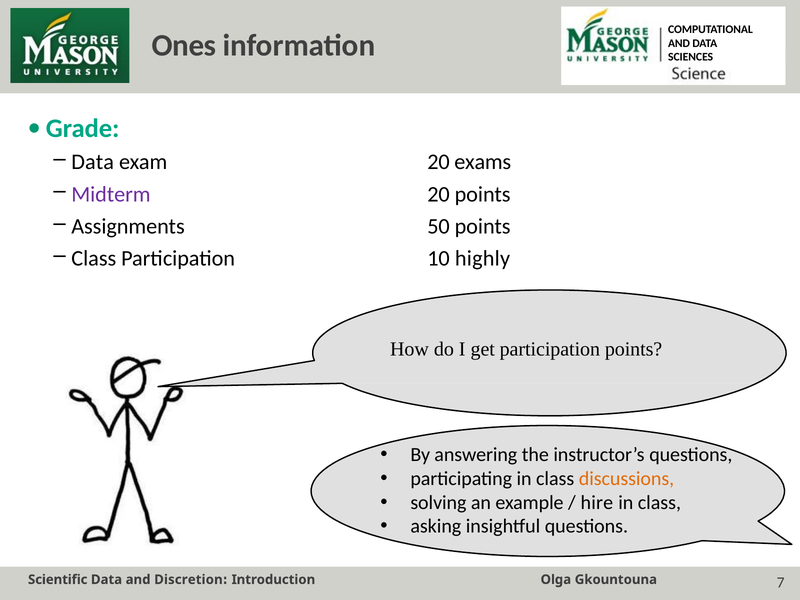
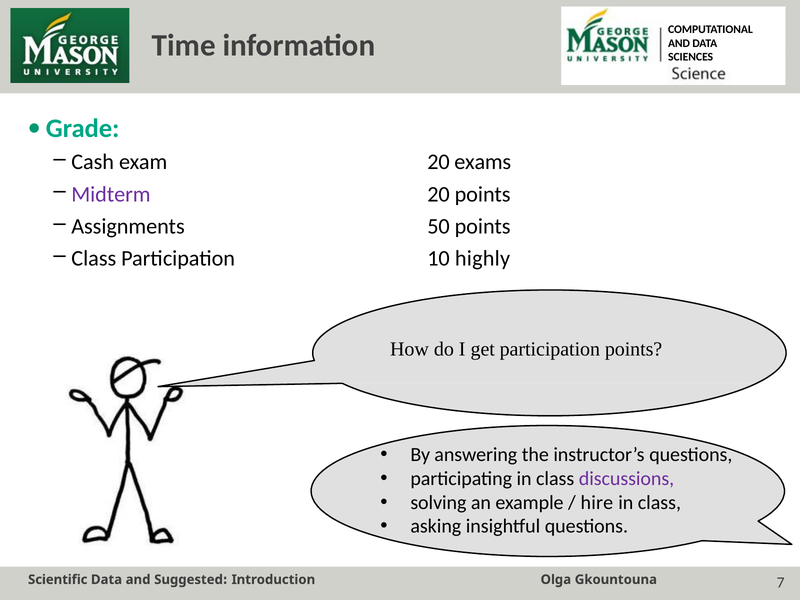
Ones: Ones -> Time
Data at (93, 162): Data -> Cash
discussions colour: orange -> purple
Discretion: Discretion -> Suggested
